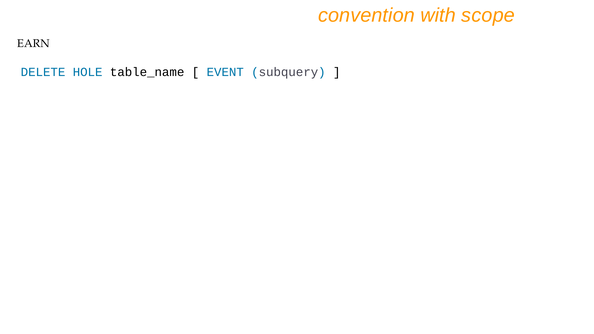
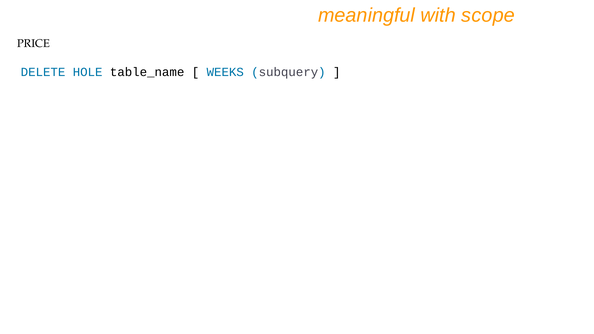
convention: convention -> meaningful
EARN: EARN -> PRICE
EVENT: EVENT -> WEEKS
